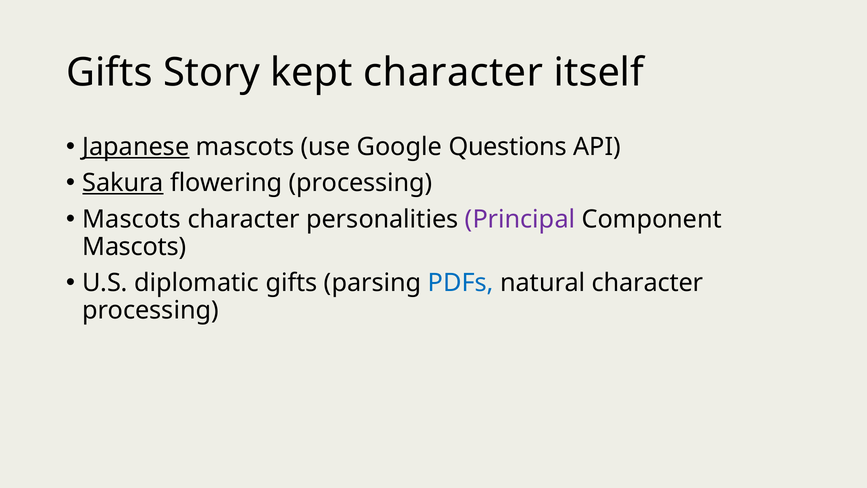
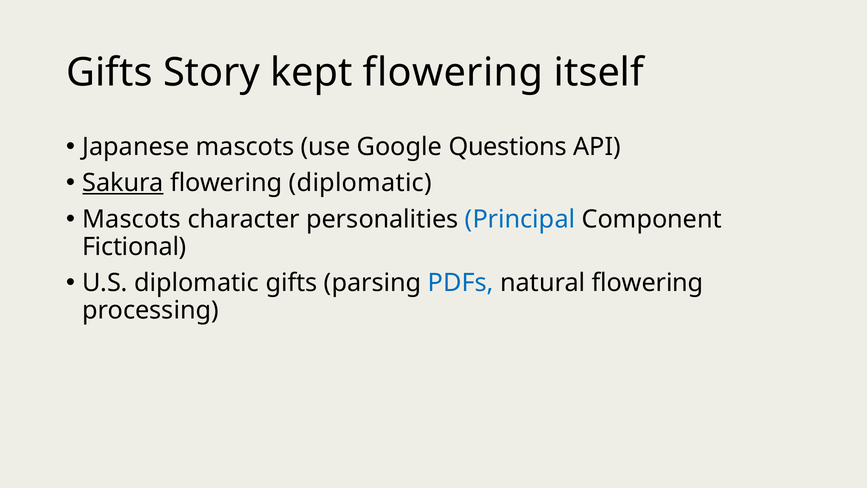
kept character: character -> flowering
Japanese underline: present -> none
flowering processing: processing -> diplomatic
Principal colour: purple -> blue
Mascots at (134, 247): Mascots -> Fictional
natural character: character -> flowering
